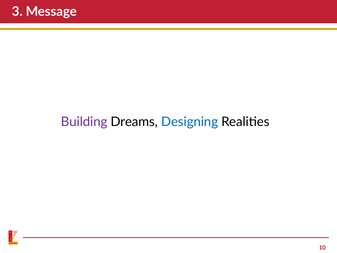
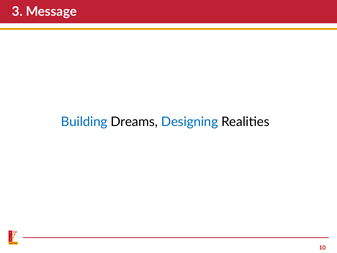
Building colour: purple -> blue
